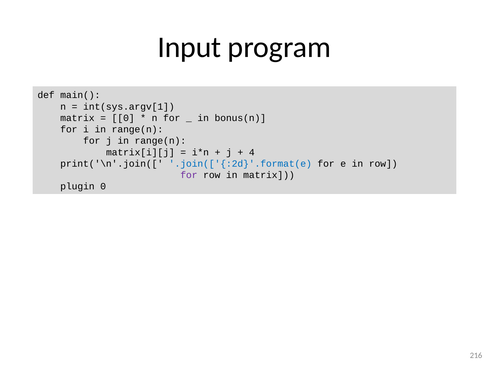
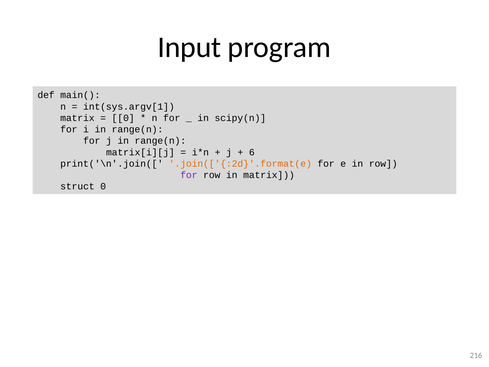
bonus(n: bonus(n -> scipy(n
4: 4 -> 6
.join(['{:2d}'.format(e colour: blue -> orange
plugin: plugin -> struct
